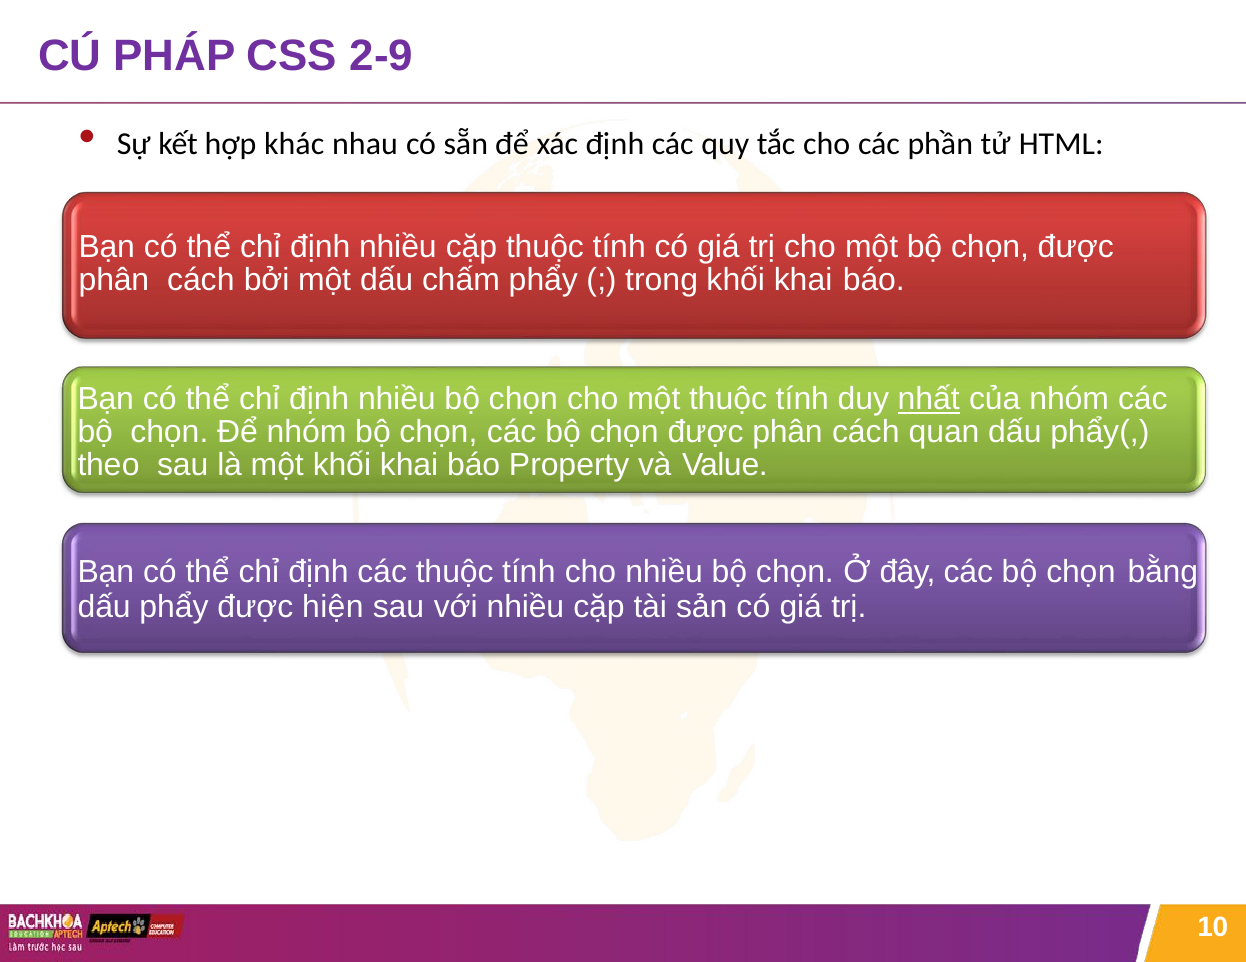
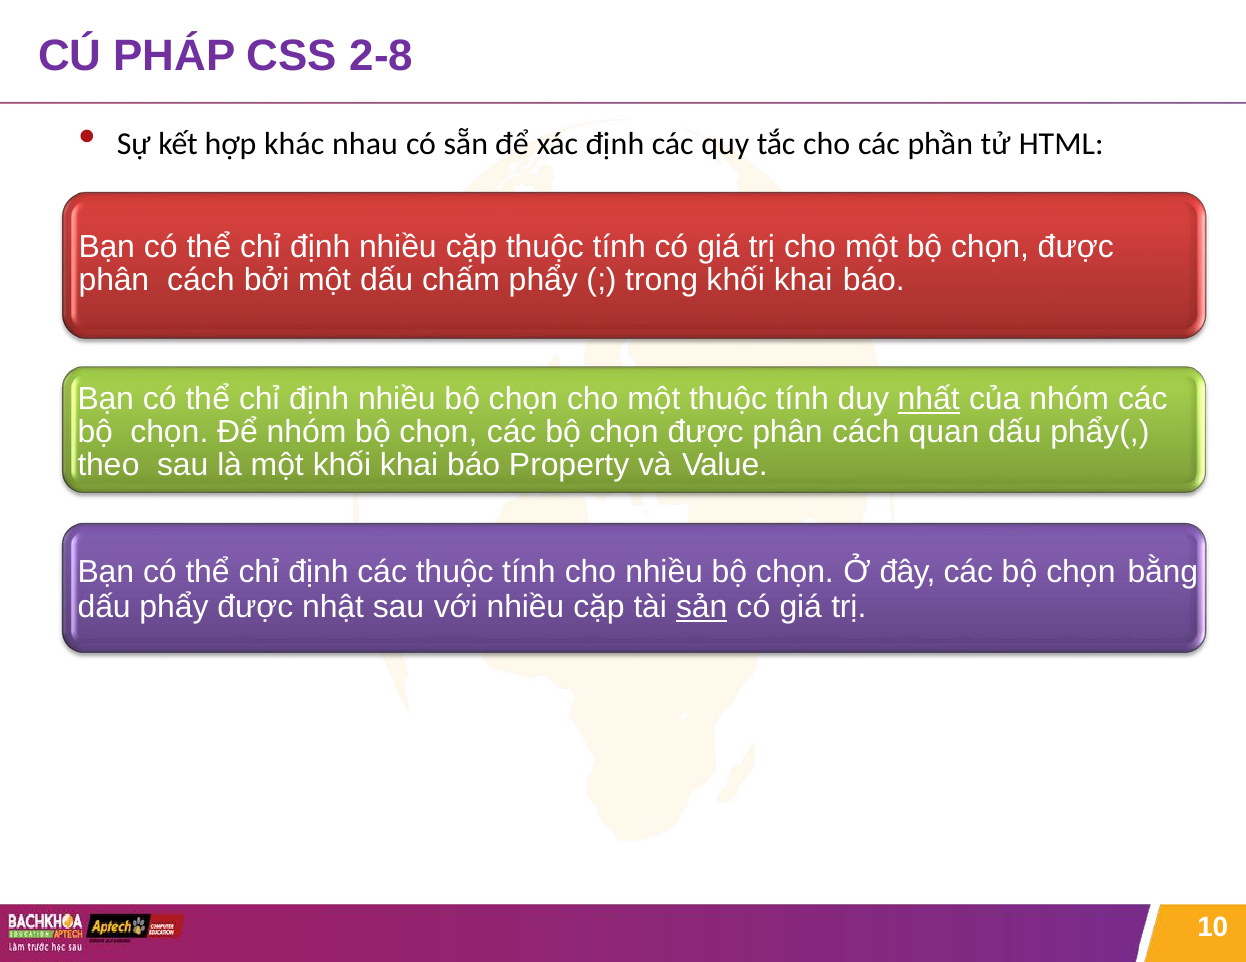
2-9: 2-9 -> 2-8
hiện: hiện -> nhật
sản underline: none -> present
